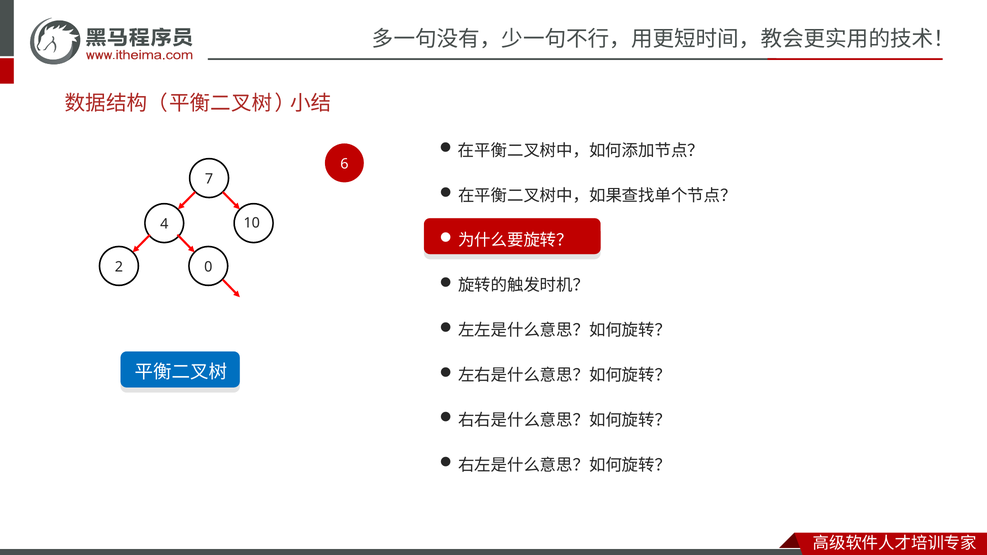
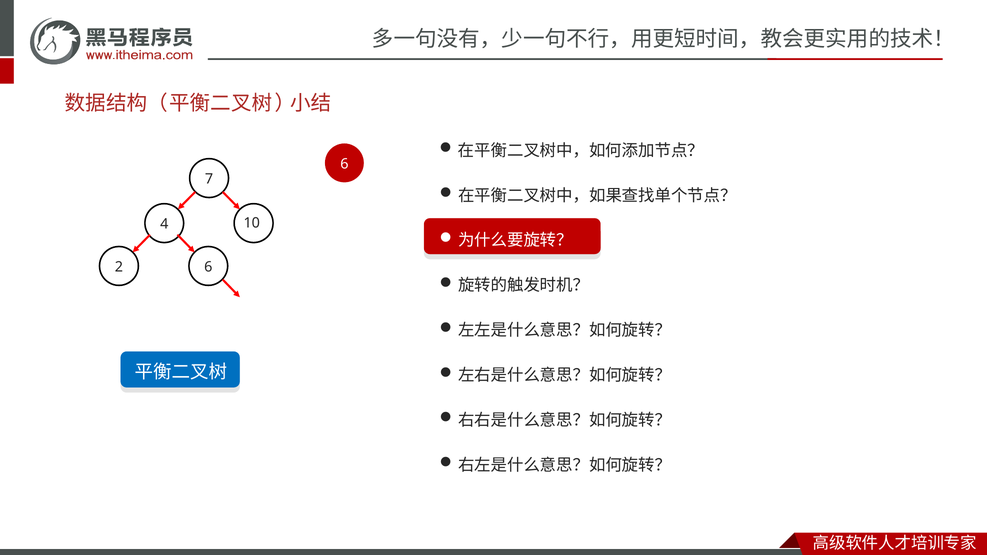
2 0: 0 -> 6
